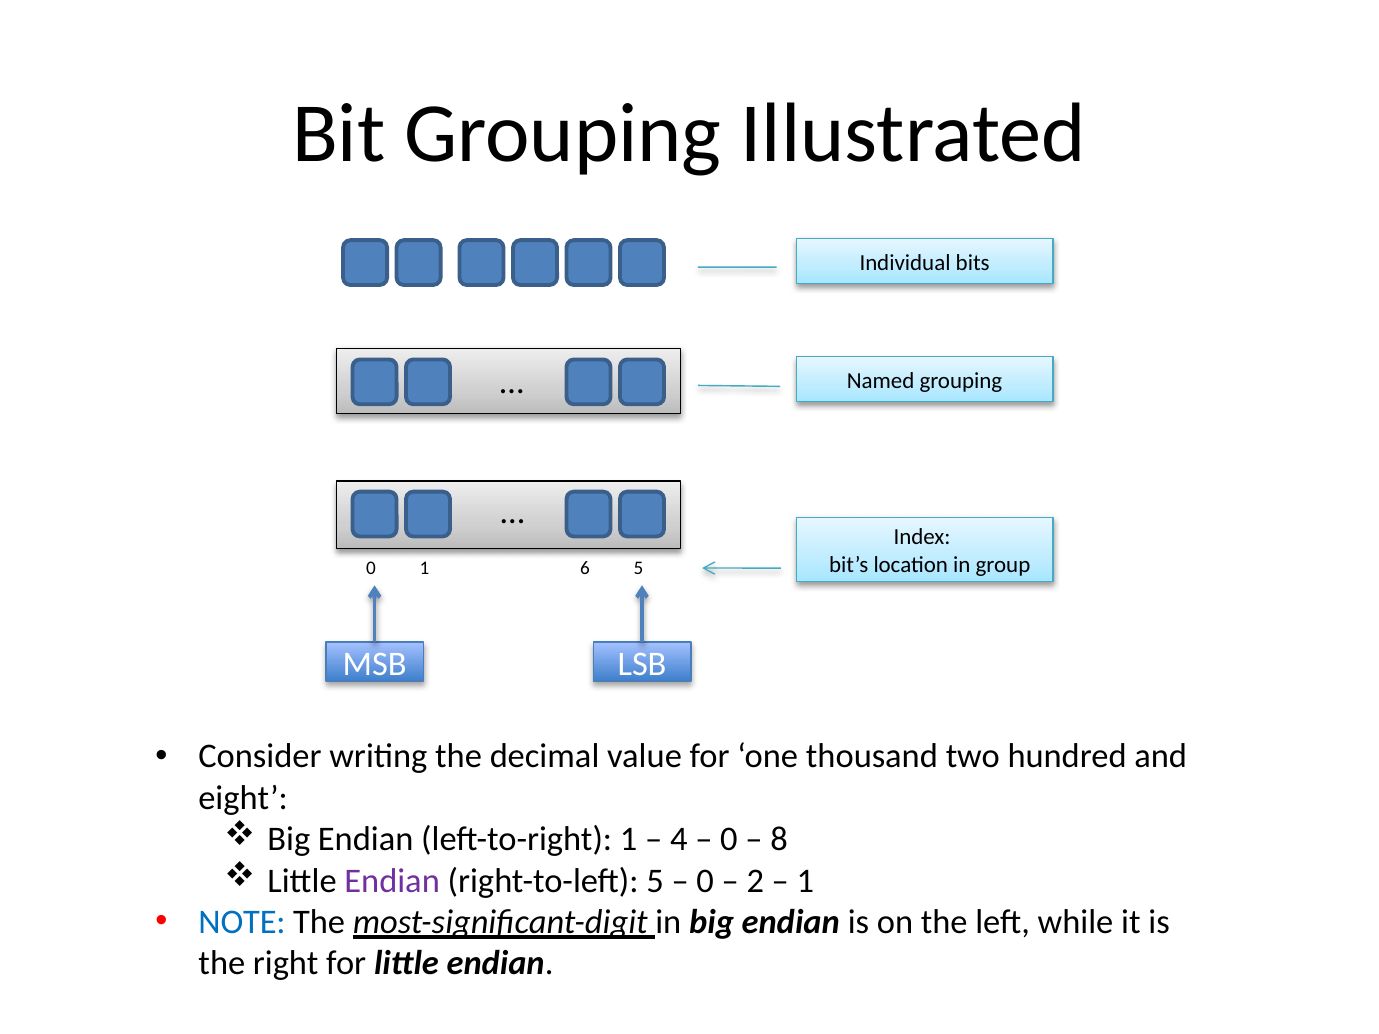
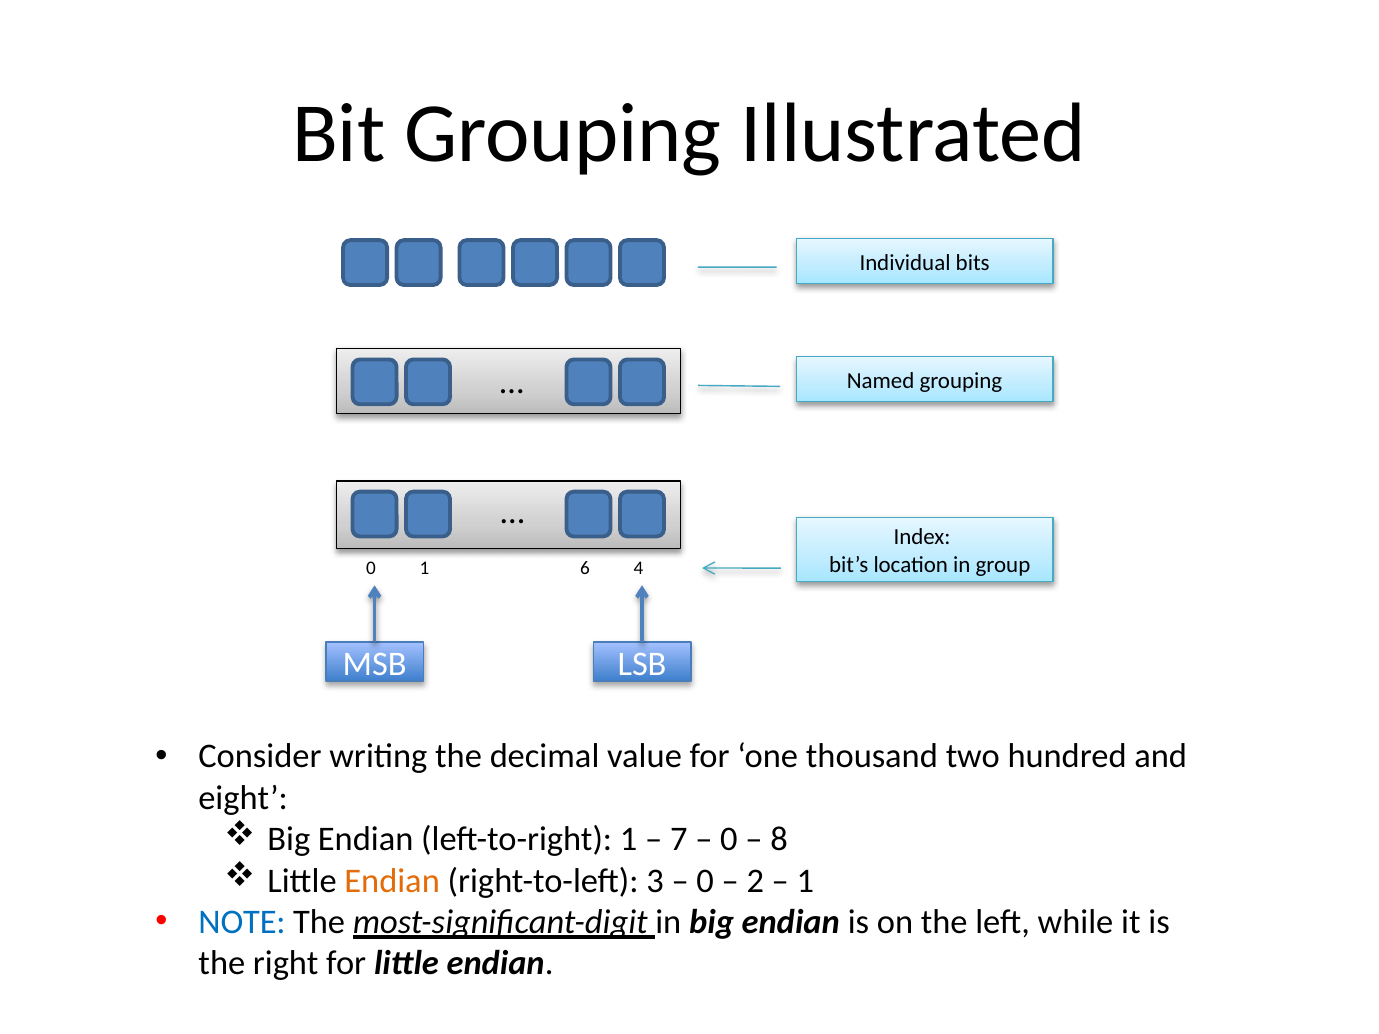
6 5: 5 -> 4
4: 4 -> 7
Endian at (392, 881) colour: purple -> orange
right-to-left 5: 5 -> 3
